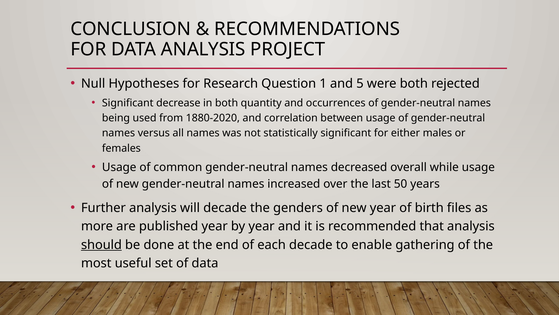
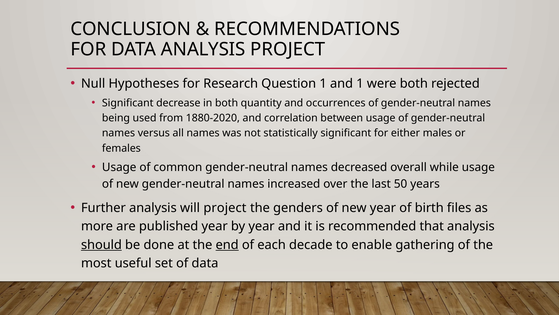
and 5: 5 -> 1
will decade: decade -> project
end underline: none -> present
